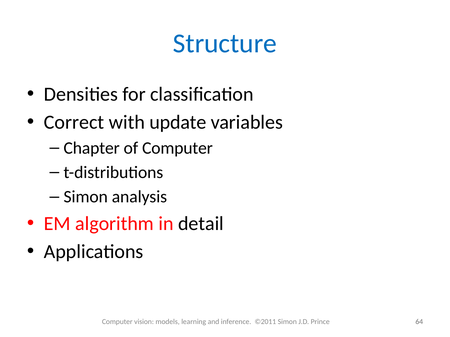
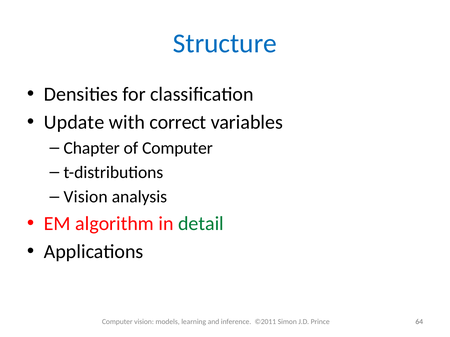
Correct: Correct -> Update
update: update -> correct
Simon at (86, 197): Simon -> Vision
detail colour: black -> green
